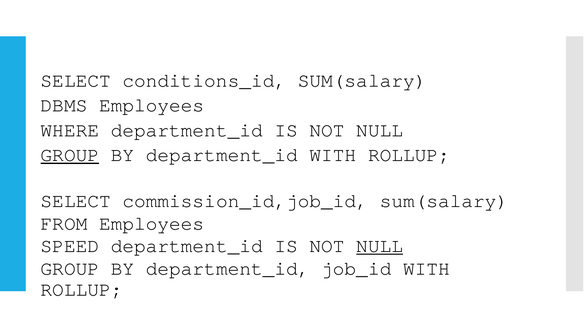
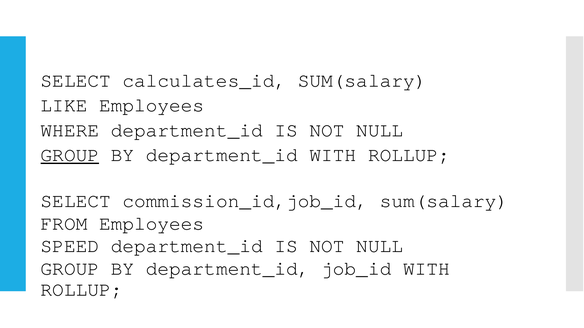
conditions_id: conditions_id -> calculates_id
DBMS: DBMS -> LIKE
NULL at (380, 246) underline: present -> none
